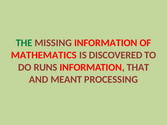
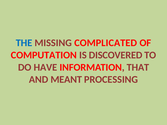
THE colour: green -> blue
MISSING INFORMATION: INFORMATION -> COMPLICATED
MATHEMATICS: MATHEMATICS -> COMPUTATION
RUNS: RUNS -> HAVE
